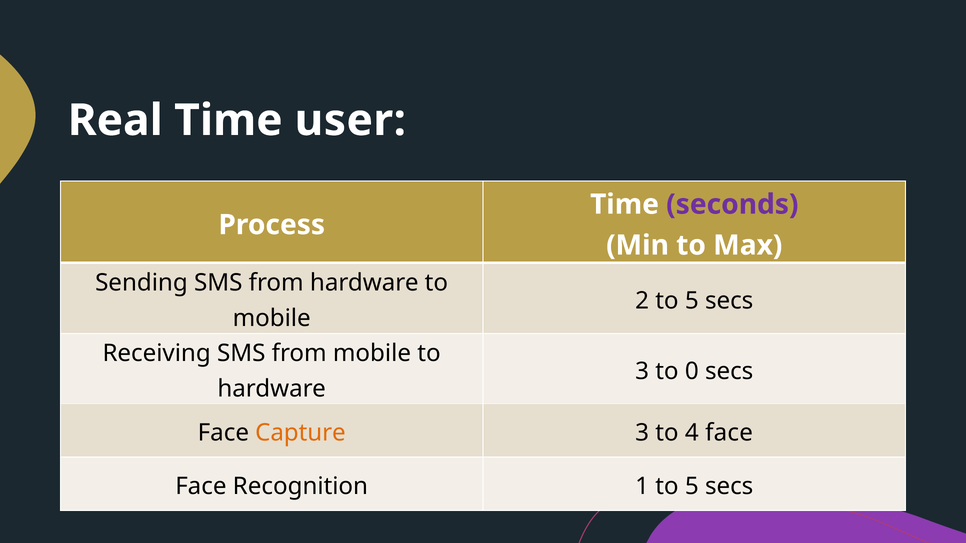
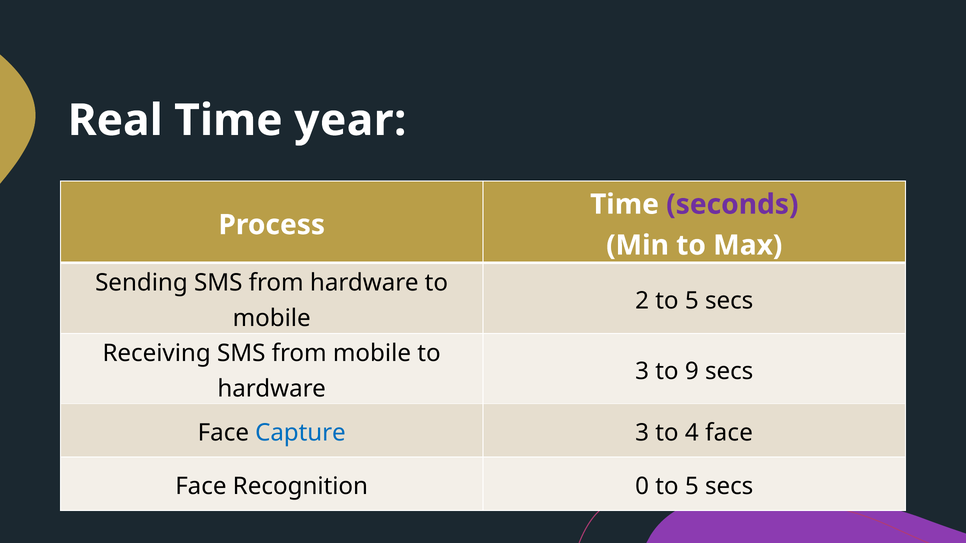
user: user -> year
0: 0 -> 9
Capture colour: orange -> blue
1: 1 -> 0
